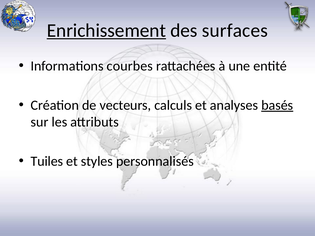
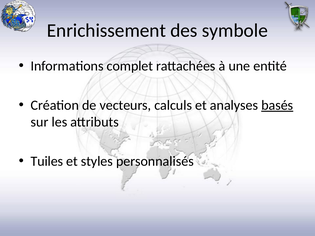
Enrichissement underline: present -> none
surfaces: surfaces -> symbole
courbes: courbes -> complet
